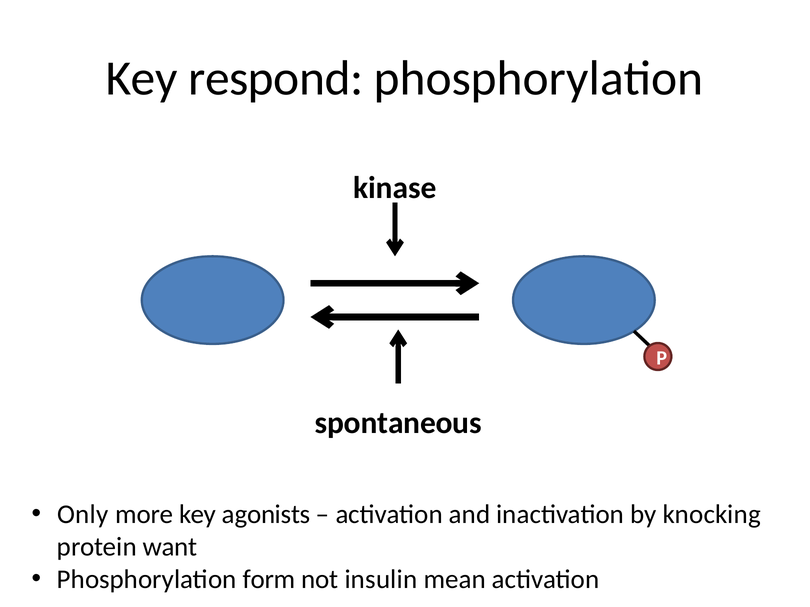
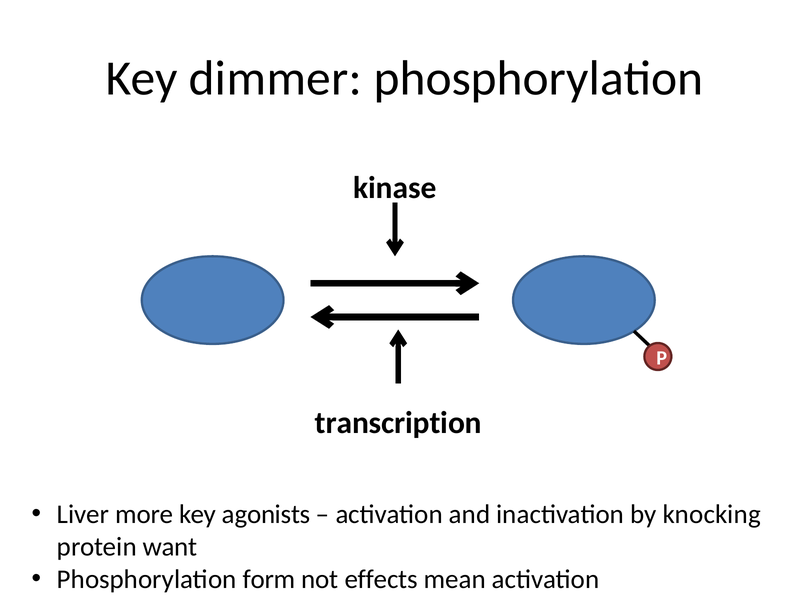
respond: respond -> dimmer
spontaneous: spontaneous -> transcription
Only: Only -> Liver
insulin: insulin -> effects
